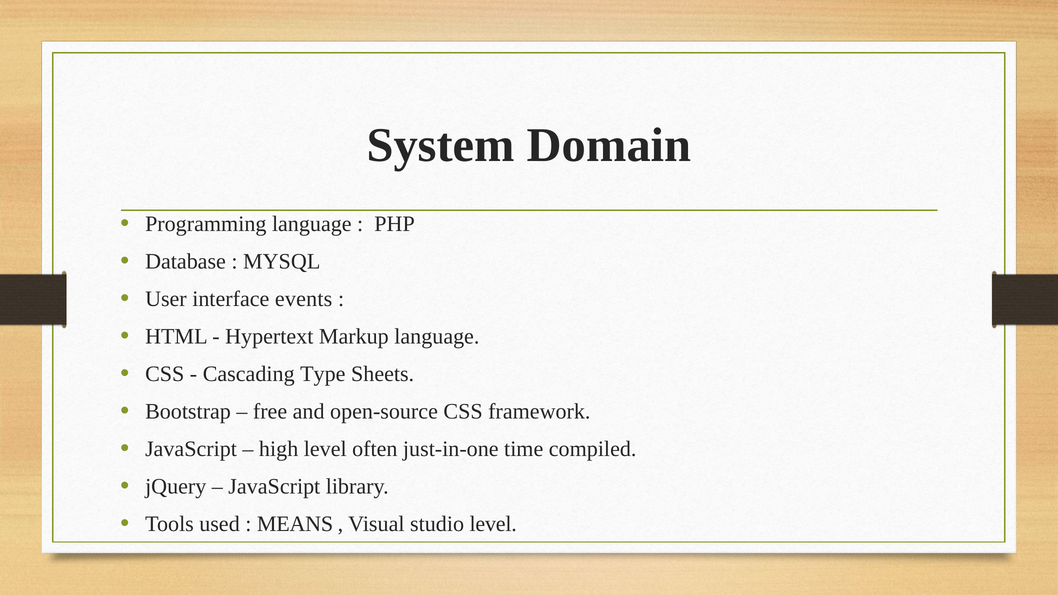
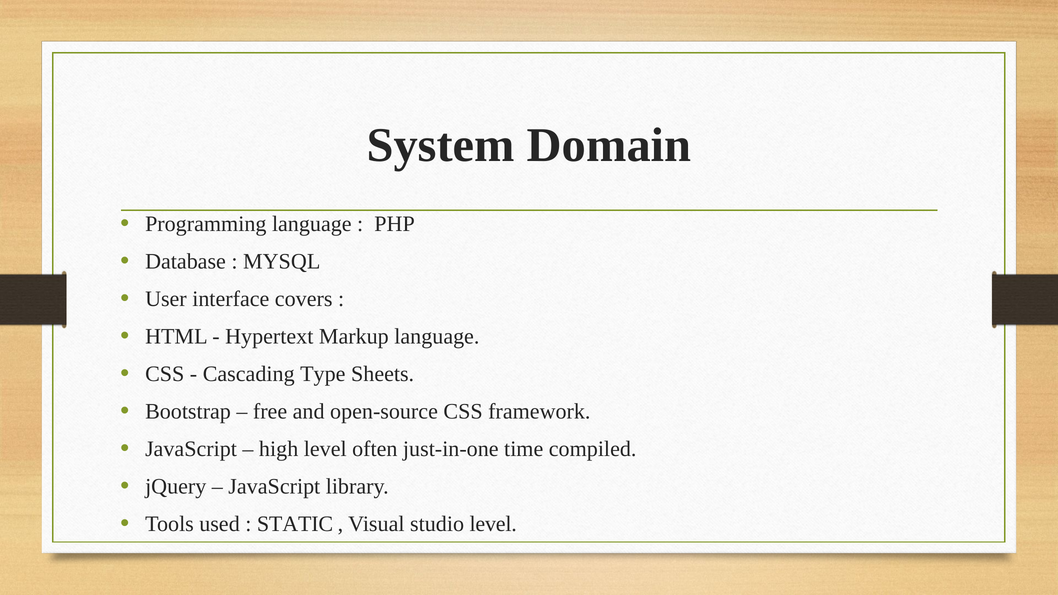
events: events -> covers
MEANS: MEANS -> STATIC
